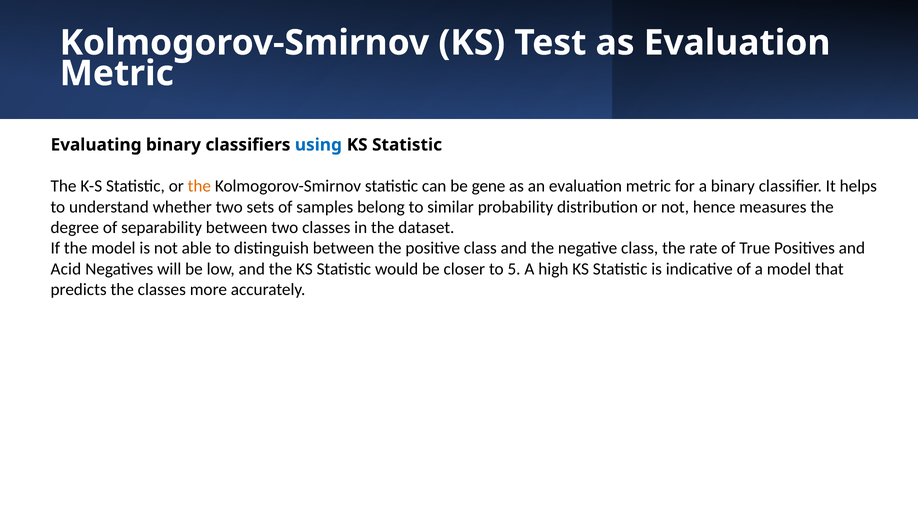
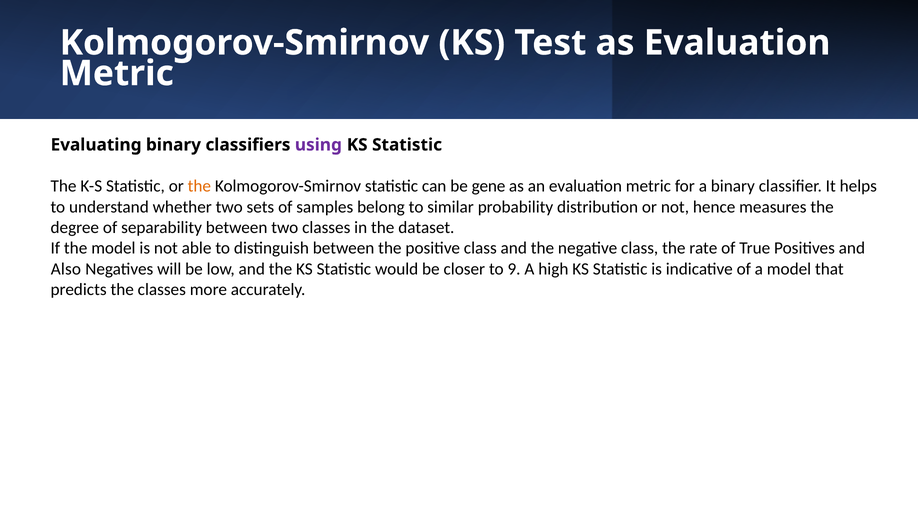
using colour: blue -> purple
Acid: Acid -> Also
5: 5 -> 9
